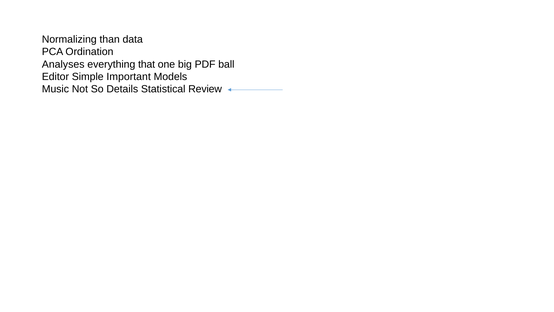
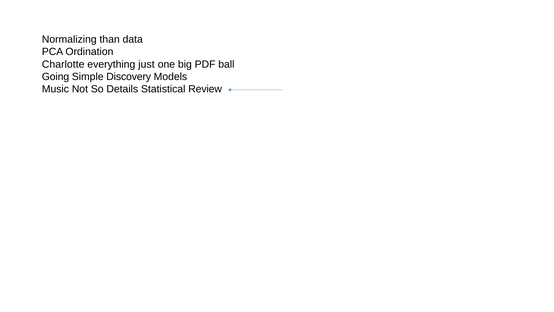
Analyses: Analyses -> Charlotte
that: that -> just
Editor: Editor -> Going
Important: Important -> Discovery
